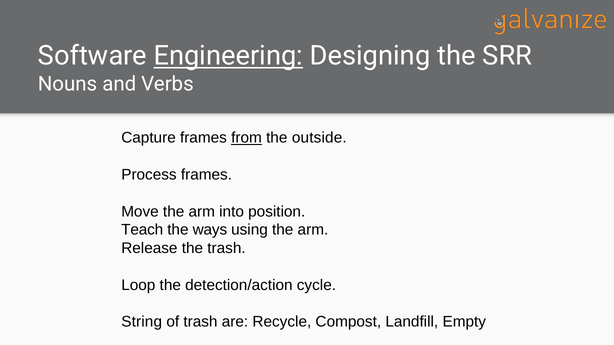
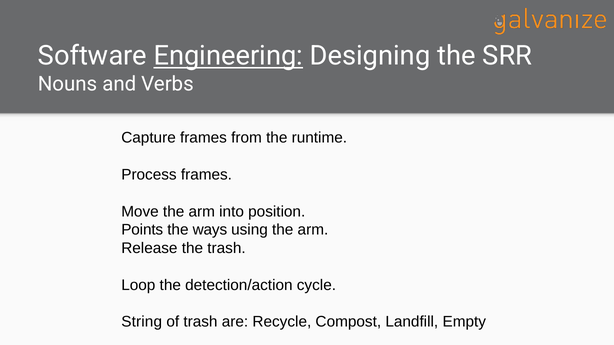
from underline: present -> none
outside: outside -> runtime
Teach: Teach -> Points
